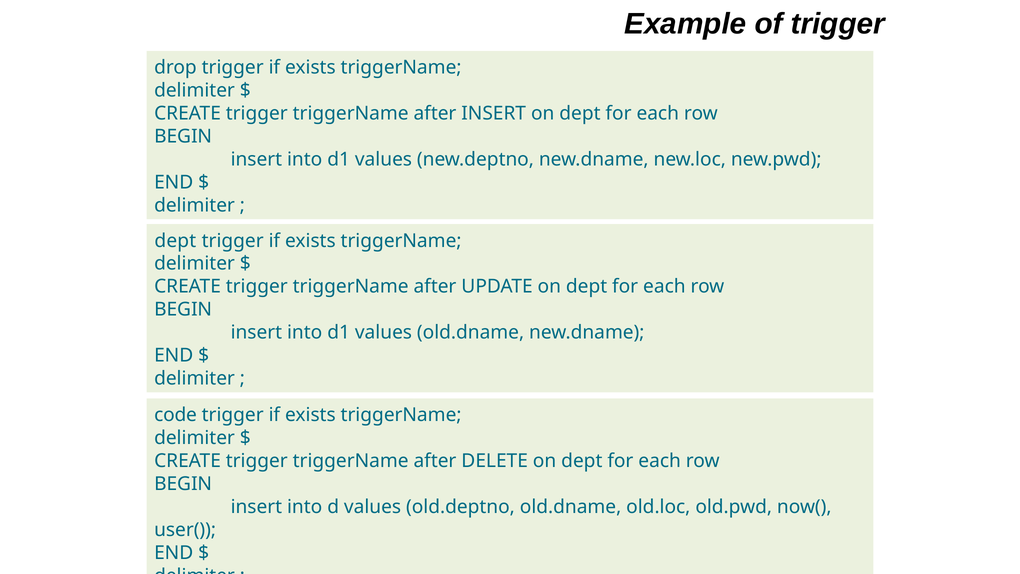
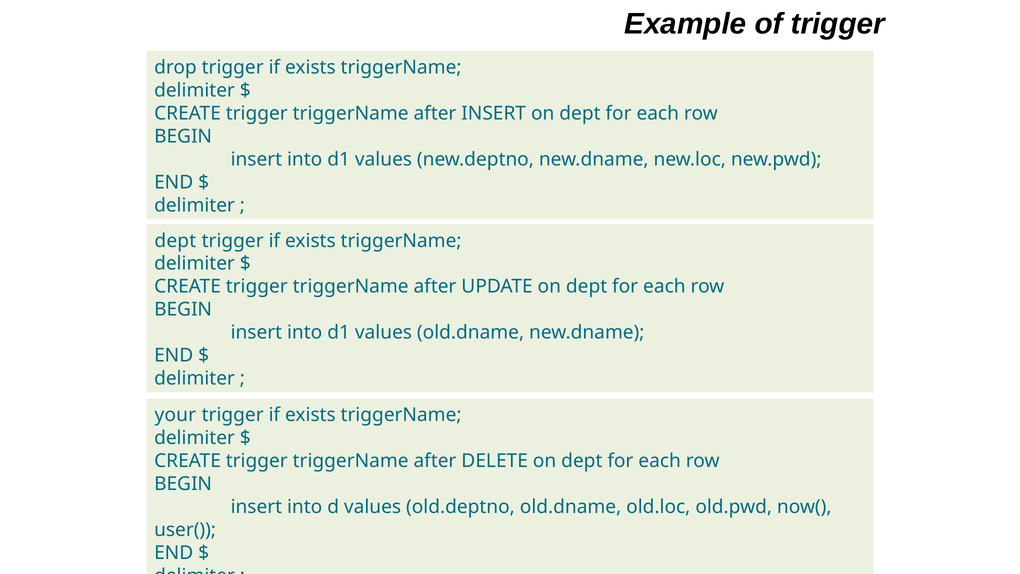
code: code -> your
